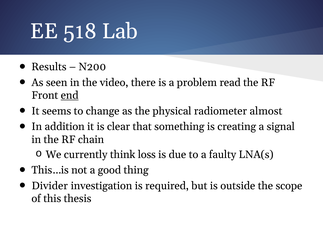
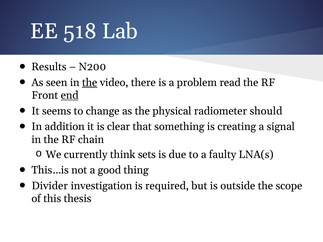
the at (90, 83) underline: none -> present
almost: almost -> should
loss: loss -> sets
